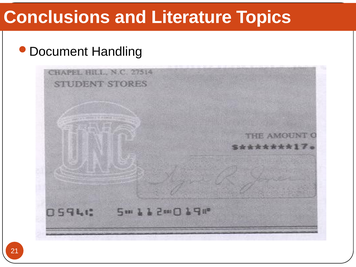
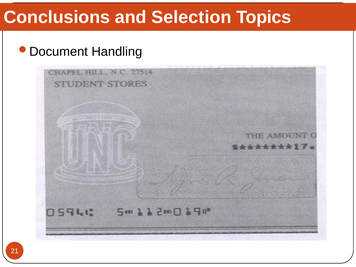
Literature: Literature -> Selection
